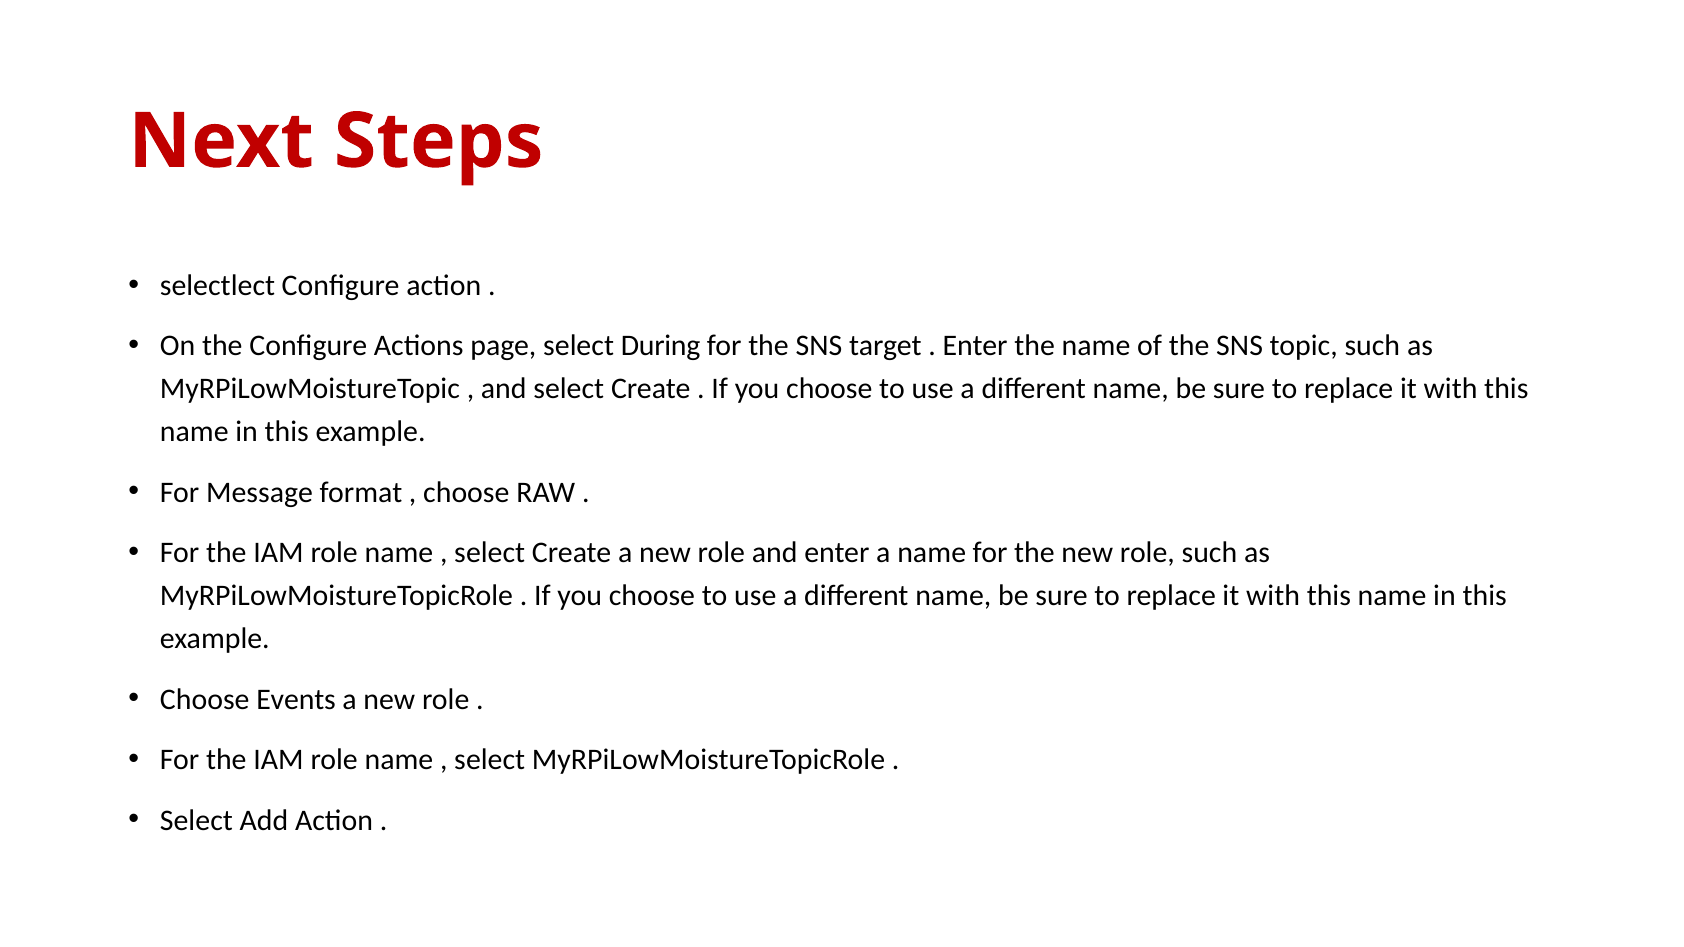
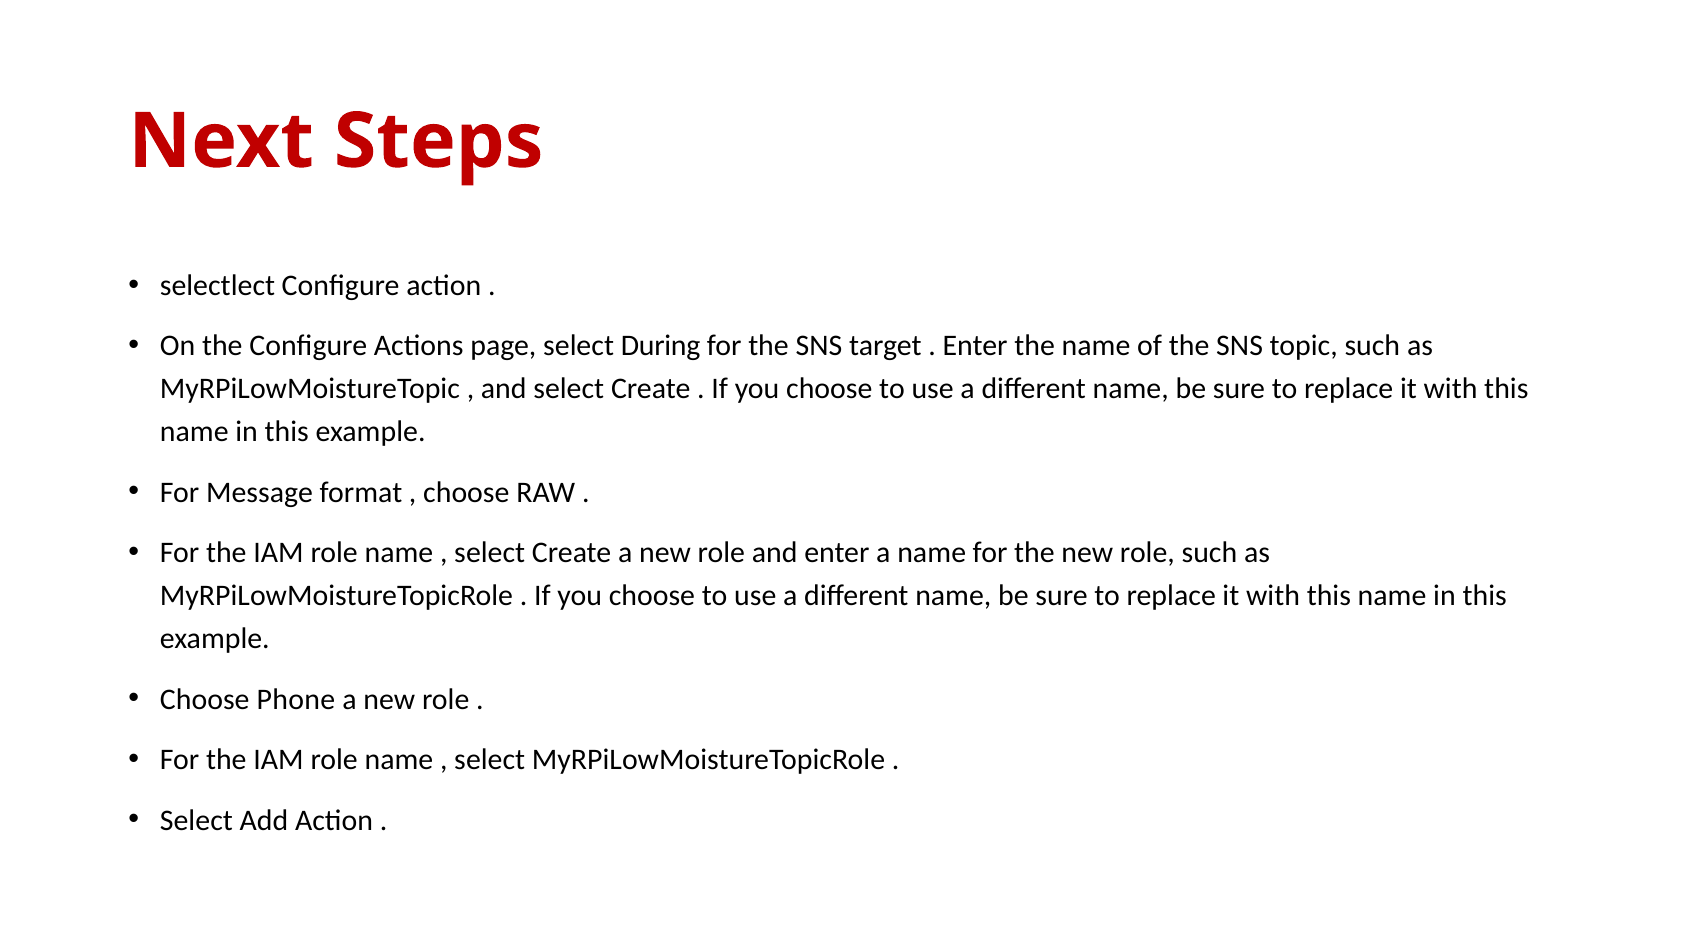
Events: Events -> Phone
